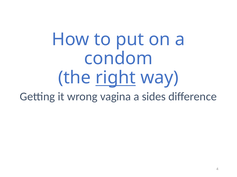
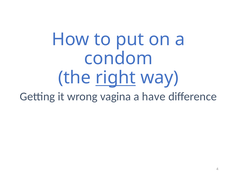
sides: sides -> have
